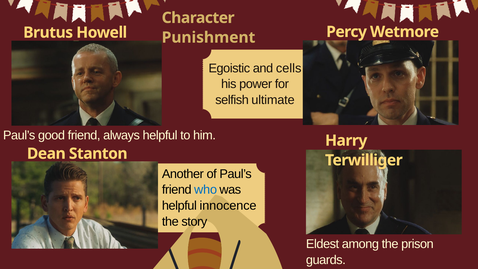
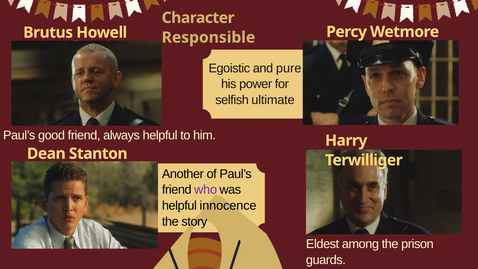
Punishment: Punishment -> Responsible
cells: cells -> pure
who colour: blue -> purple
